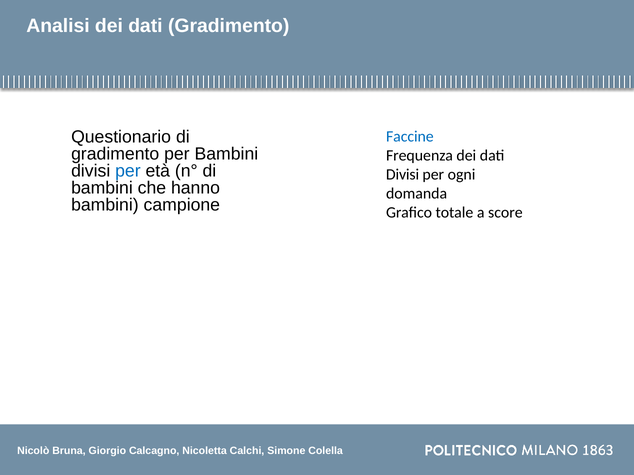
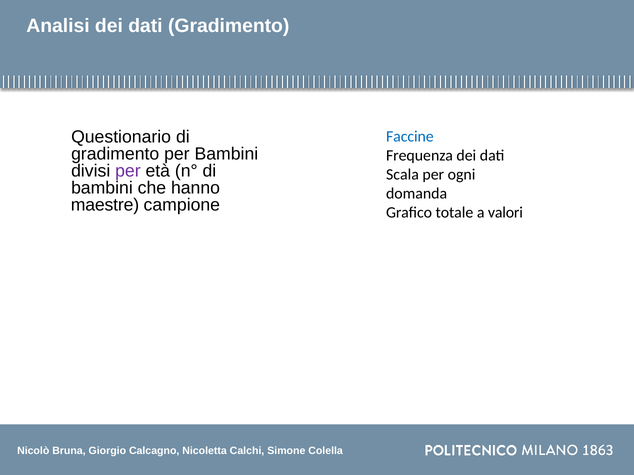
per at (128, 171) colour: blue -> purple
Divisi at (403, 175): Divisi -> Scala
bambini at (105, 205): bambini -> maestre
score: score -> valori
